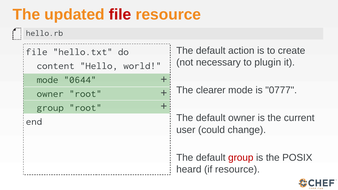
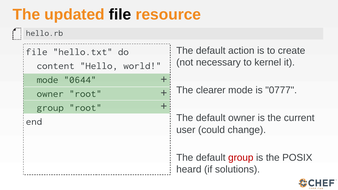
file at (120, 15) colour: red -> black
plugin: plugin -> kernel
if resource: resource -> solutions
